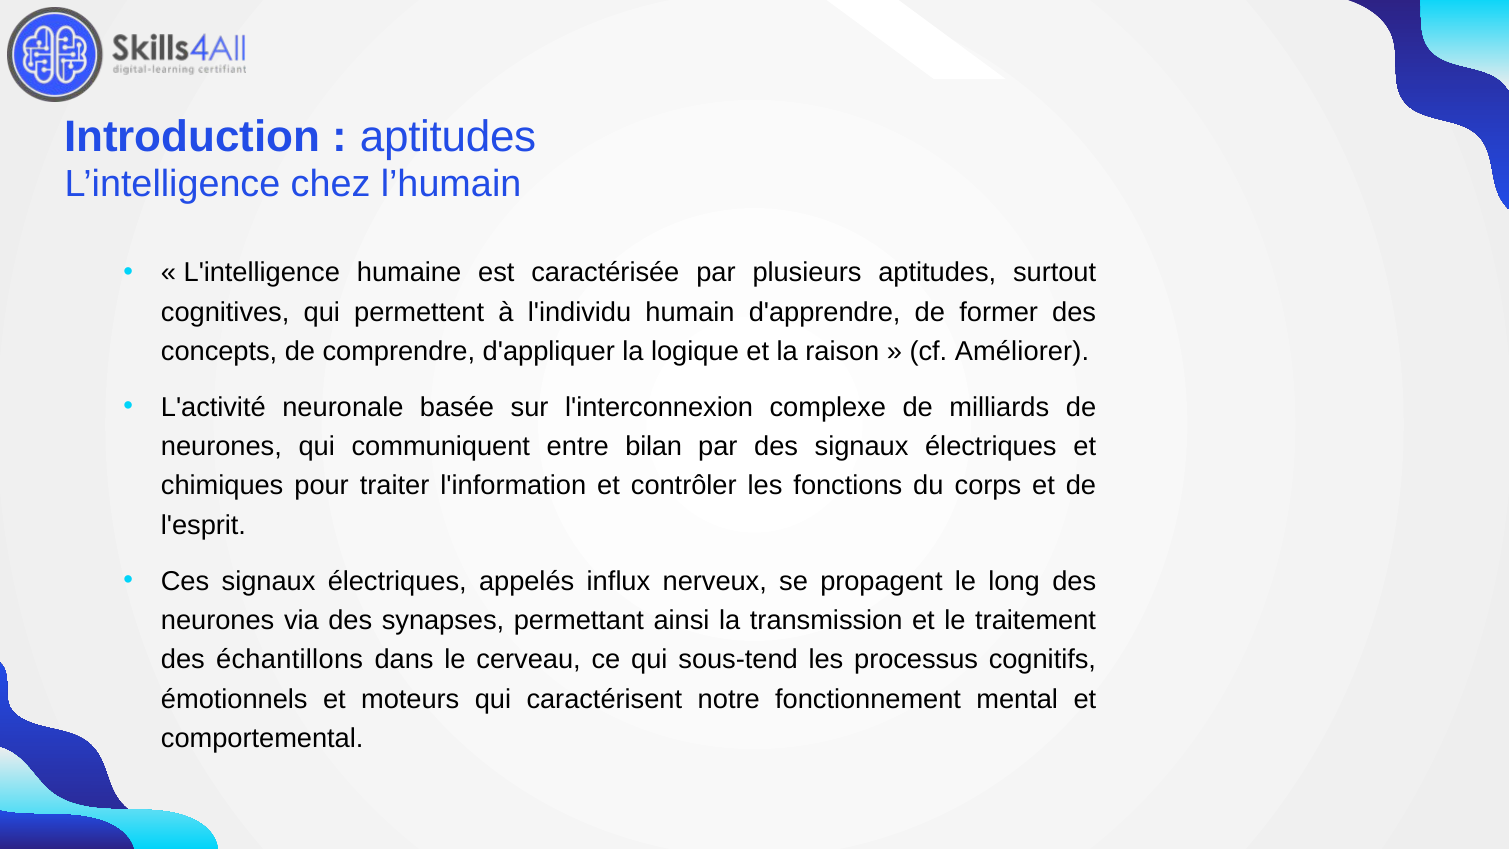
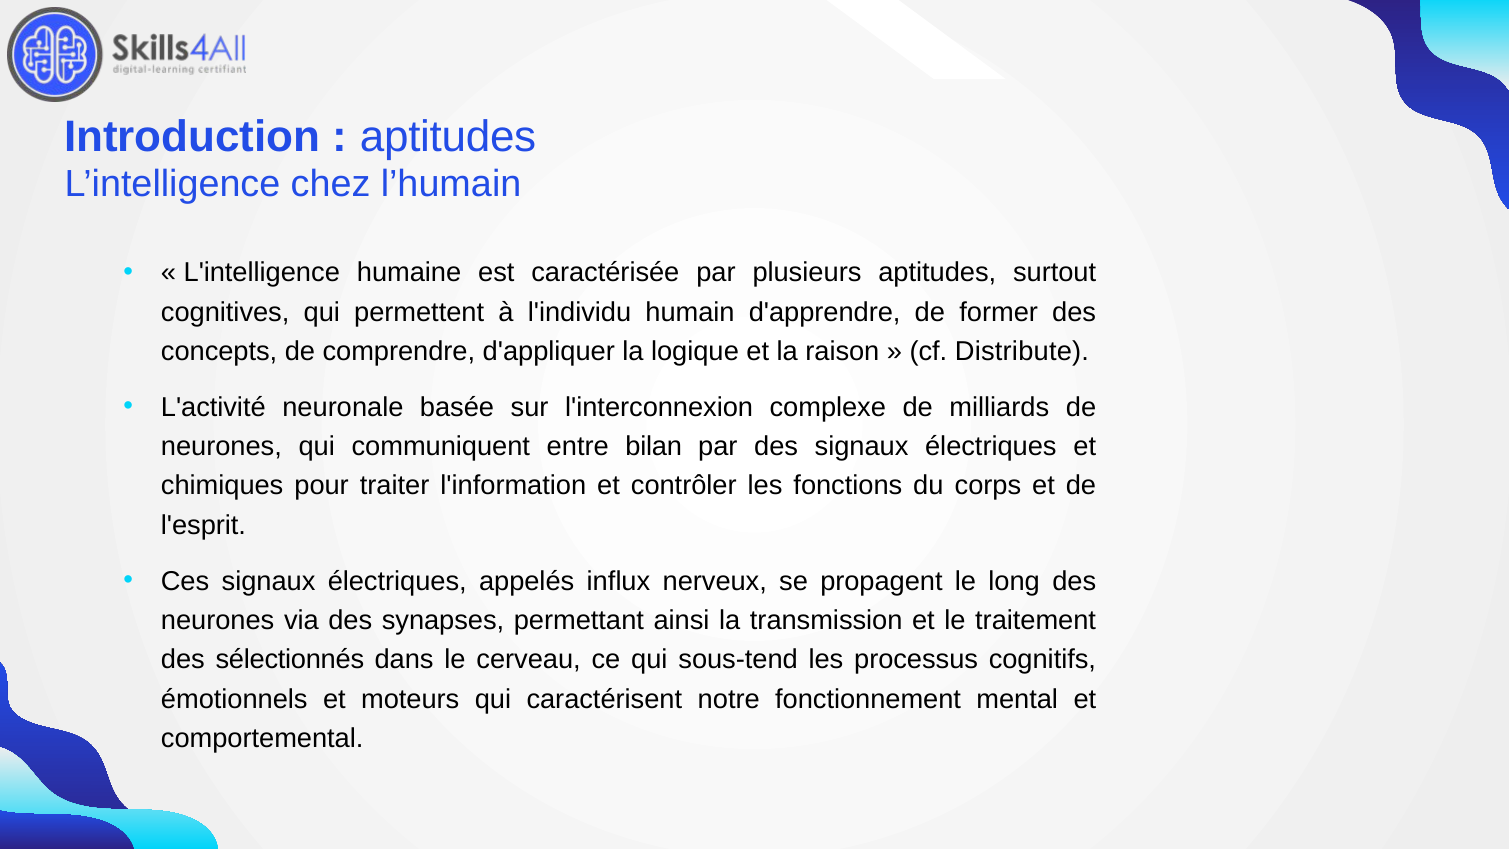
Améliorer: Améliorer -> Distribute
échantillons: échantillons -> sélectionnés
